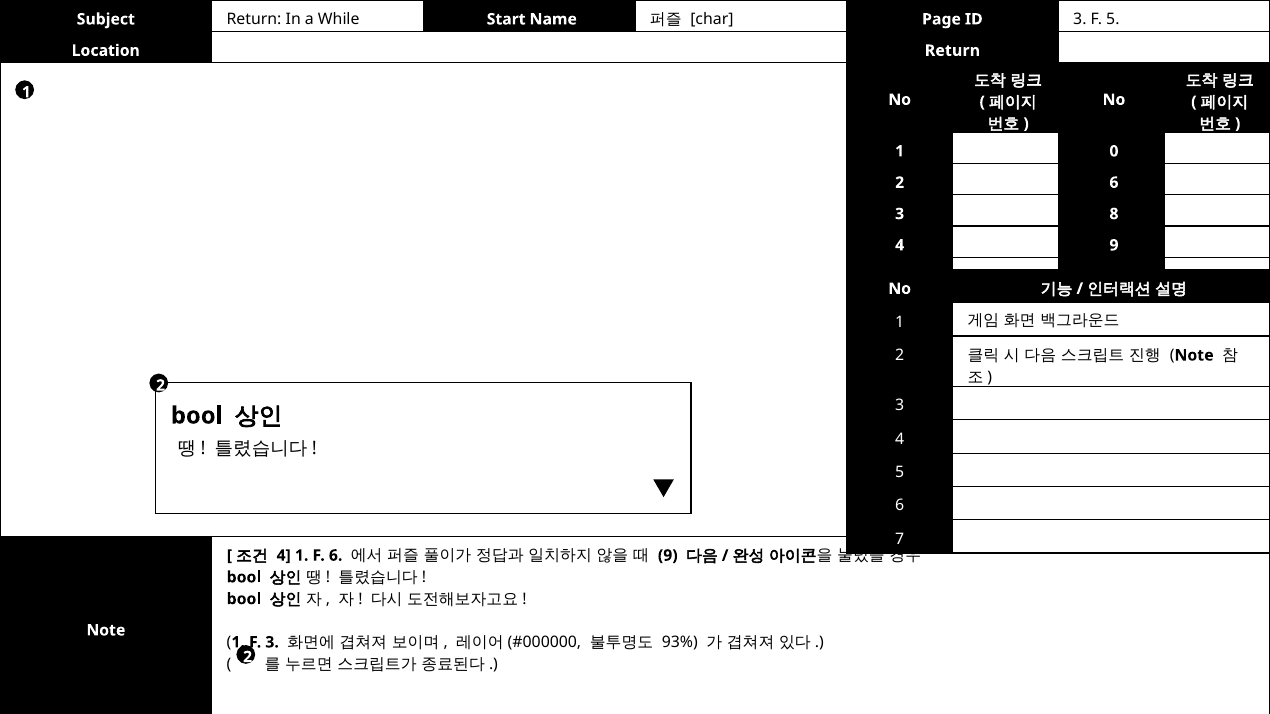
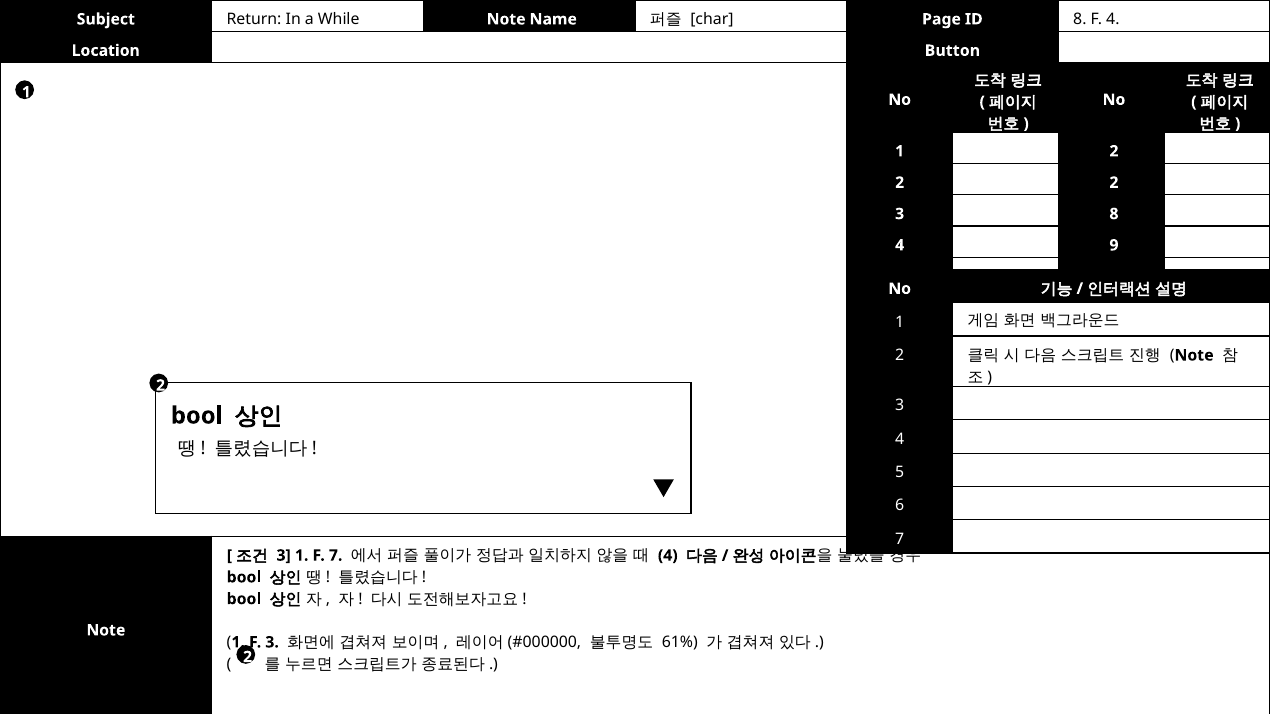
While Start: Start -> Note
ID 3: 3 -> 8
F 5: 5 -> 4
Location Return: Return -> Button
1 0: 0 -> 2
6 at (1114, 183): 6 -> 2
4 at (284, 556): 4 -> 3
F 6: 6 -> 7
9 at (668, 556): 9 -> 4
93%: 93% -> 61%
